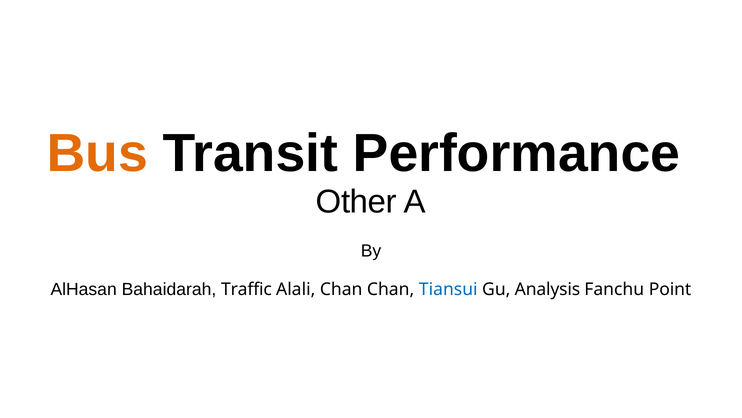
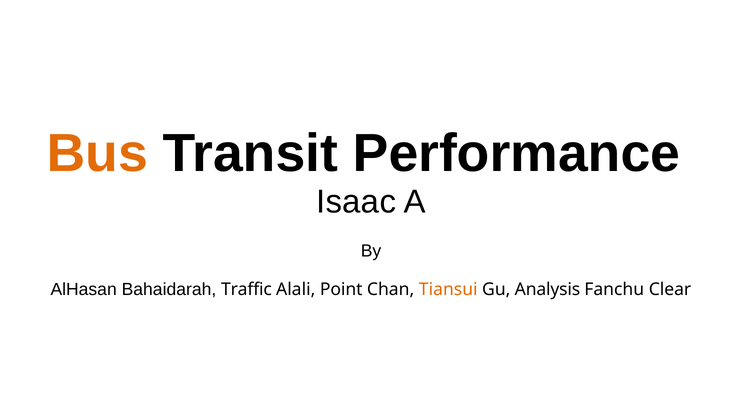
Other: Other -> Isaac
Alali Chan: Chan -> Point
Tiansui colour: blue -> orange
Point: Point -> Clear
